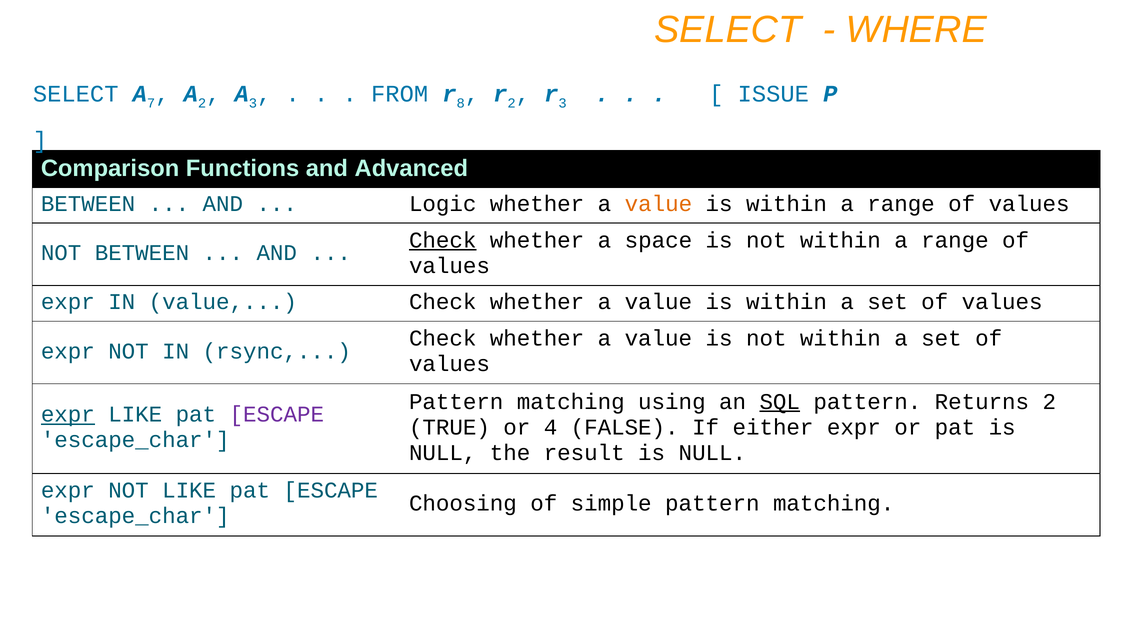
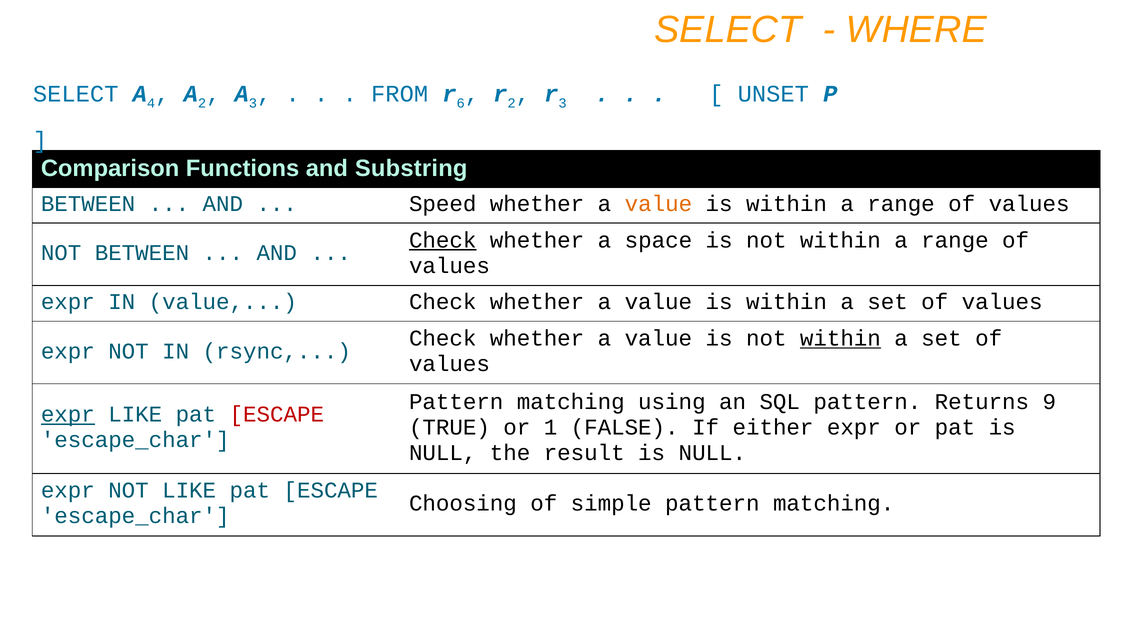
7: 7 -> 4
8: 8 -> 6
ISSUE: ISSUE -> UNSET
Advanced: Advanced -> Substring
Logic: Logic -> Speed
within at (840, 338) underline: none -> present
SQL underline: present -> none
Returns 2: 2 -> 9
ESCAPE at (277, 415) colour: purple -> red
4: 4 -> 1
